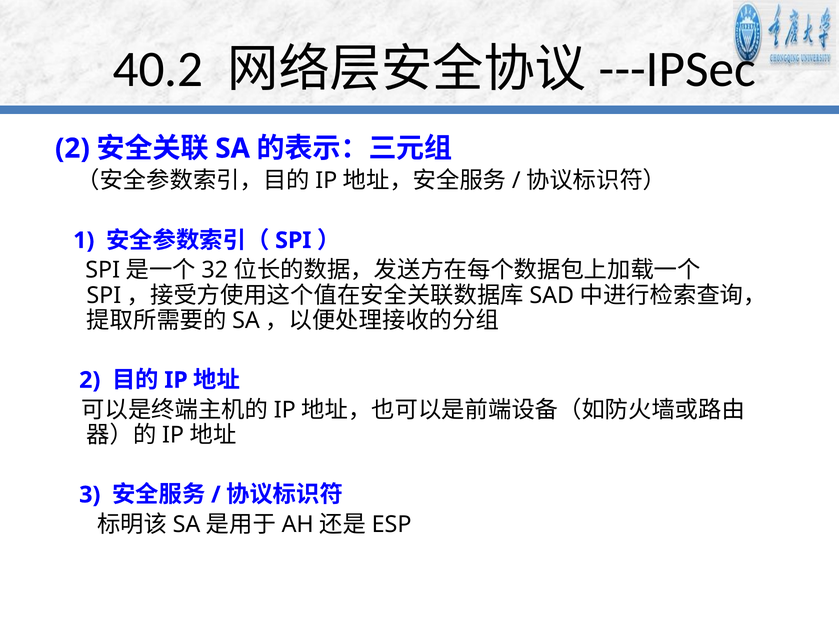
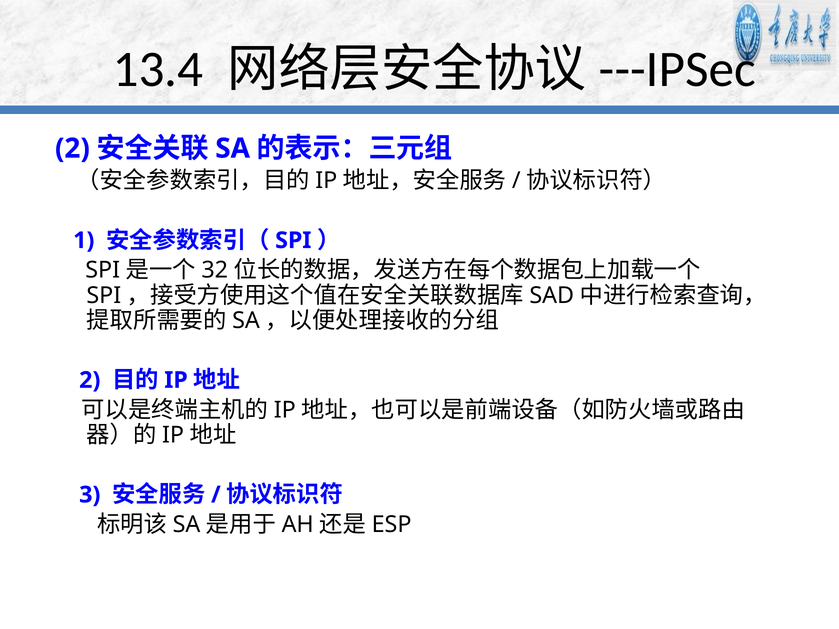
40.2: 40.2 -> 13.4
